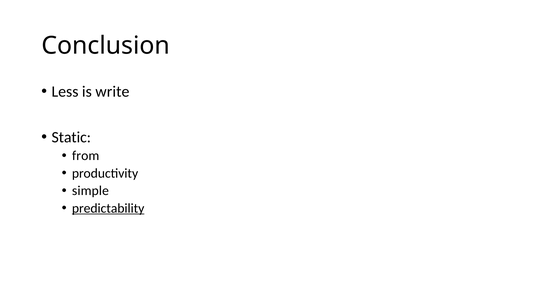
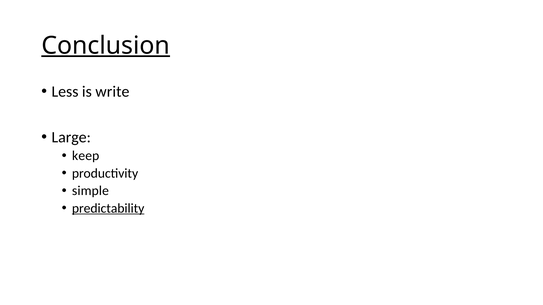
Conclusion underline: none -> present
Static: Static -> Large
from: from -> keep
